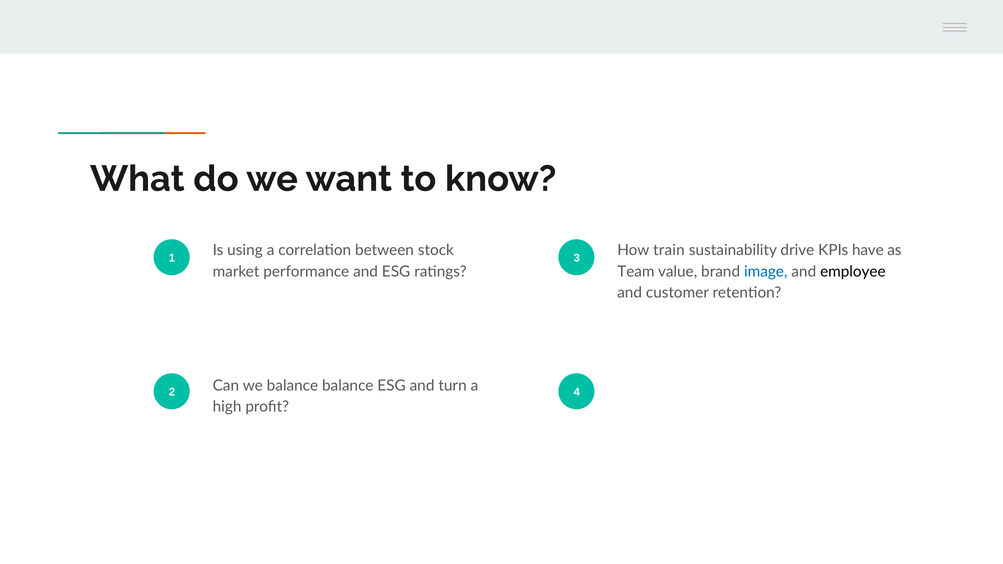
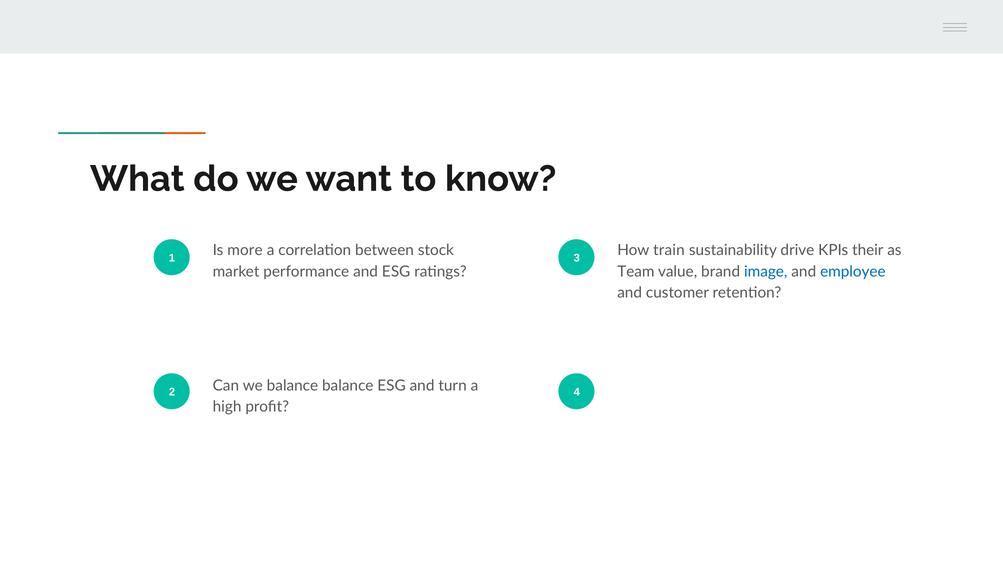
using: using -> more
have: have -> their
employee colour: black -> blue
